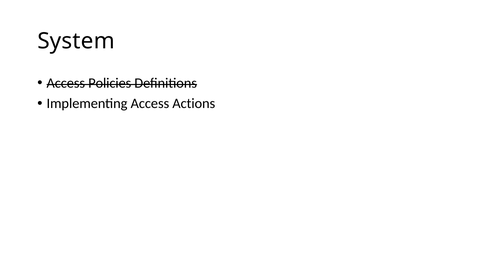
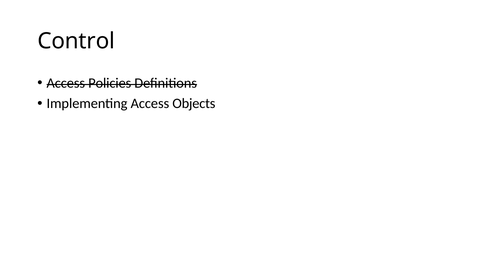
System: System -> Control
Actions: Actions -> Objects
